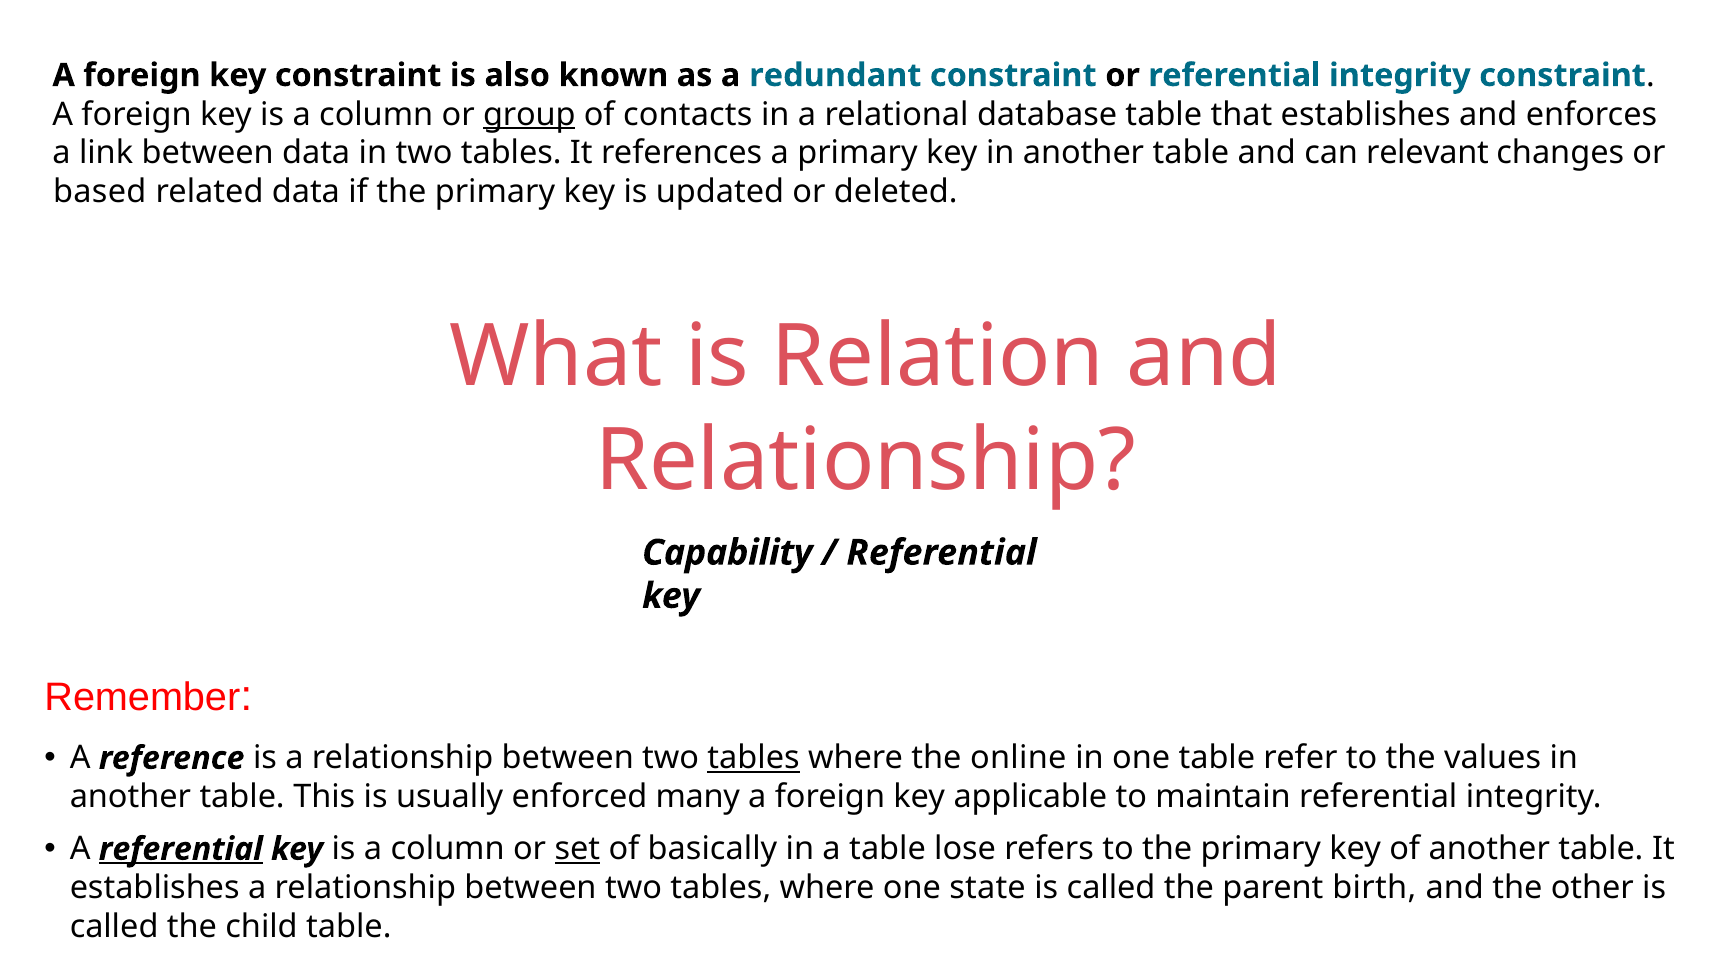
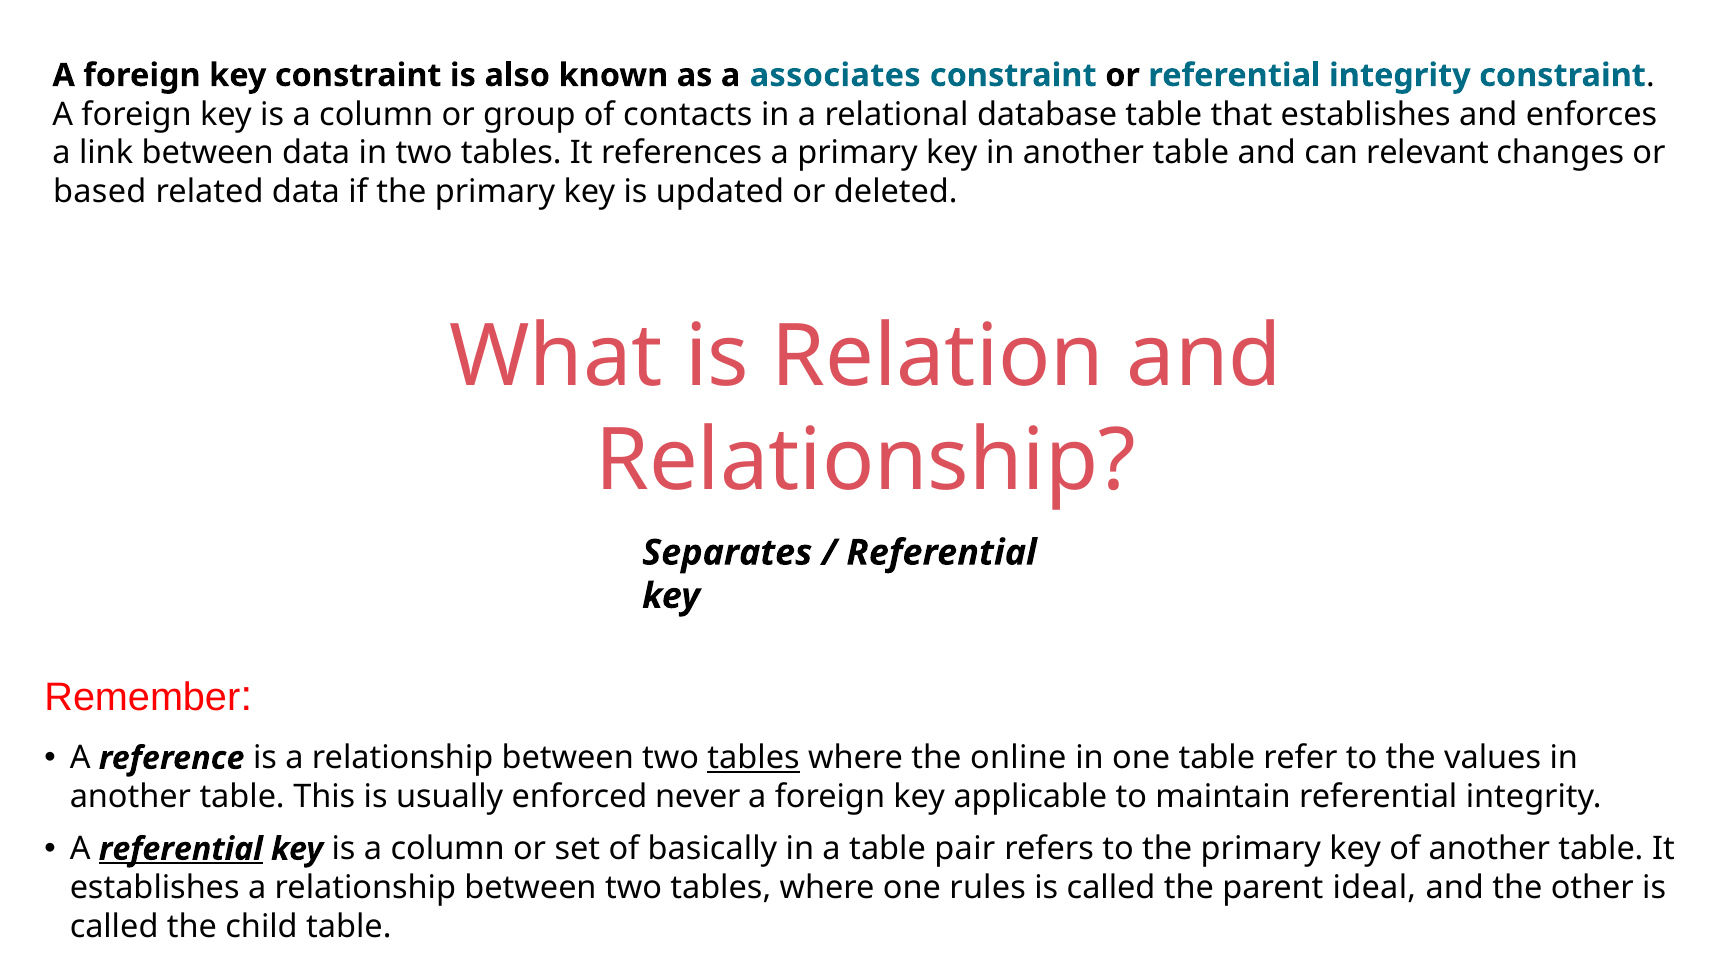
redundant: redundant -> associates
group underline: present -> none
Capability: Capability -> Separates
many: many -> never
set underline: present -> none
lose: lose -> pair
state: state -> rules
birth: birth -> ideal
